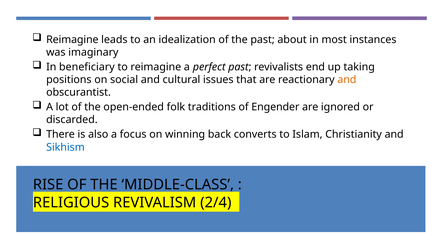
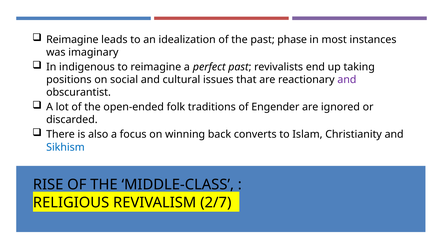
about: about -> phase
beneficiary: beneficiary -> indigenous
and at (347, 80) colour: orange -> purple
2/4: 2/4 -> 2/7
